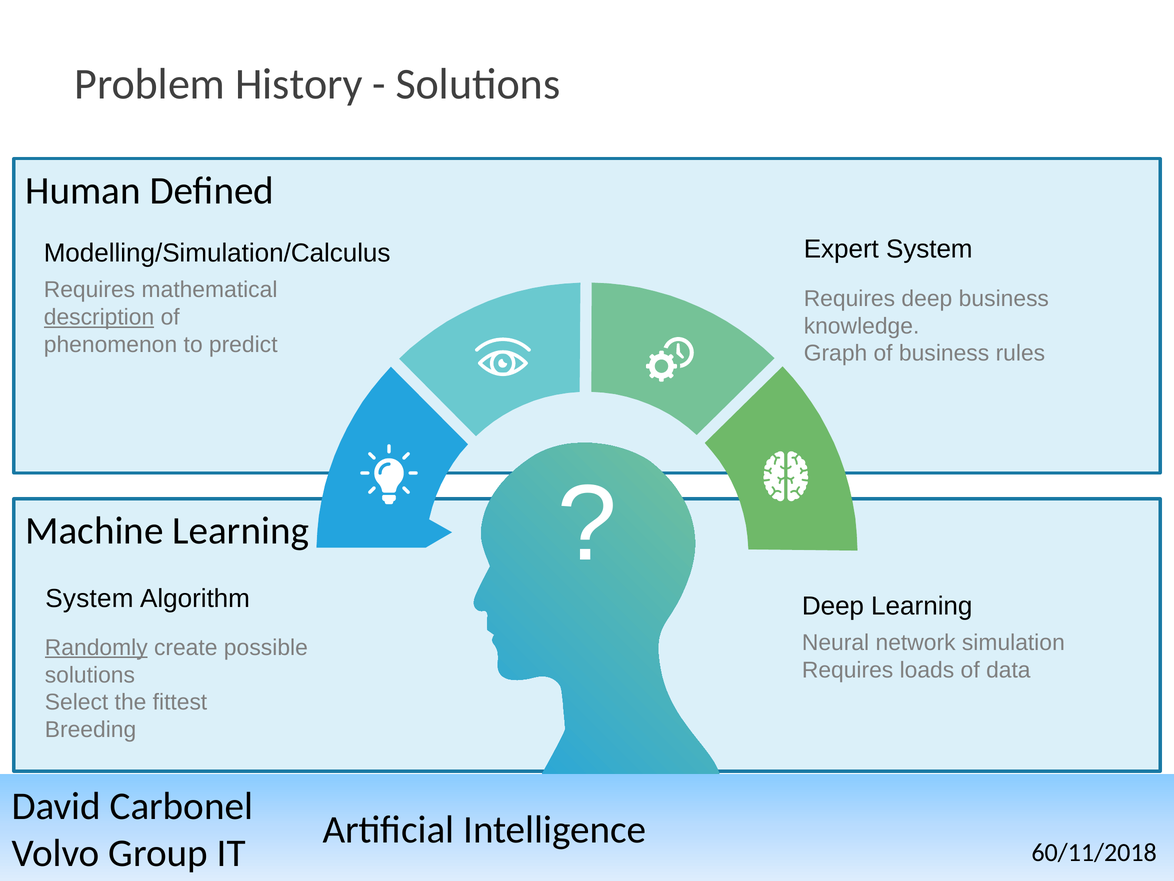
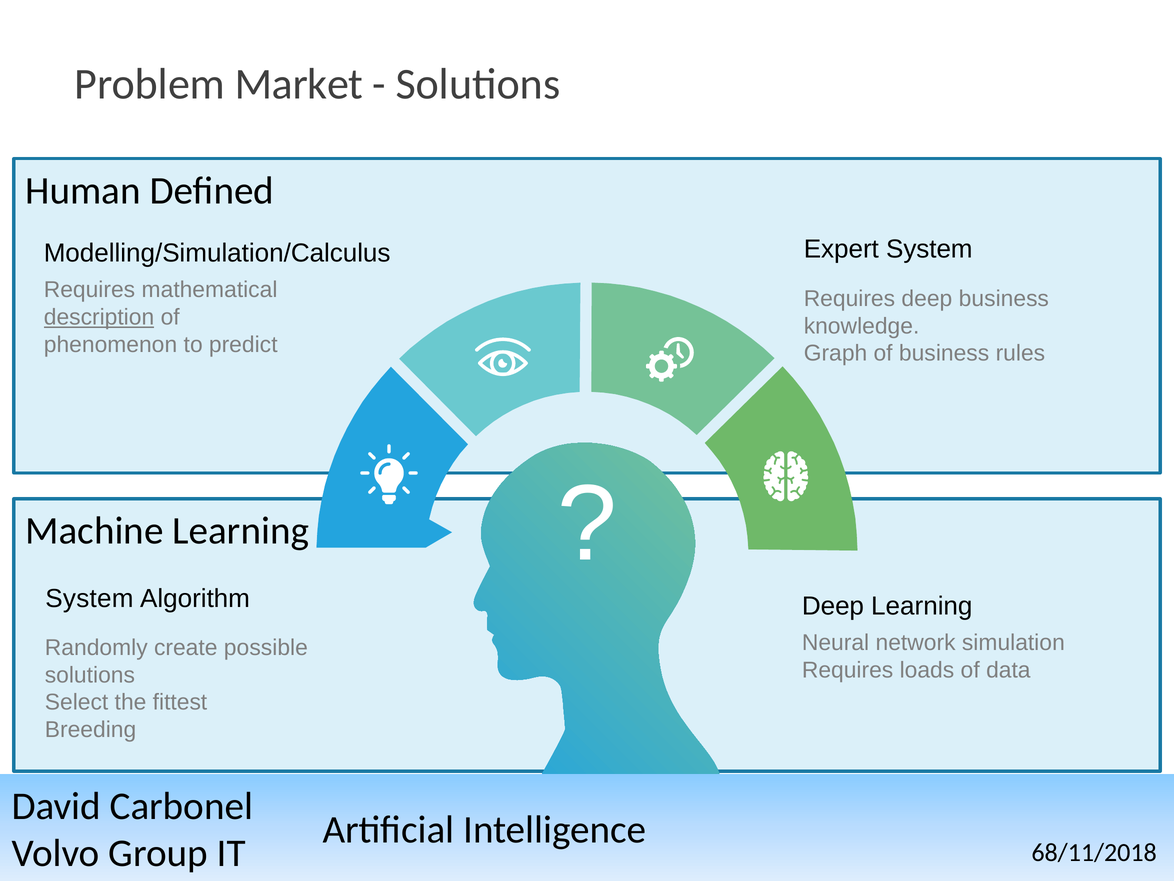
History: History -> Market
Randomly underline: present -> none
60/11/2018: 60/11/2018 -> 68/11/2018
